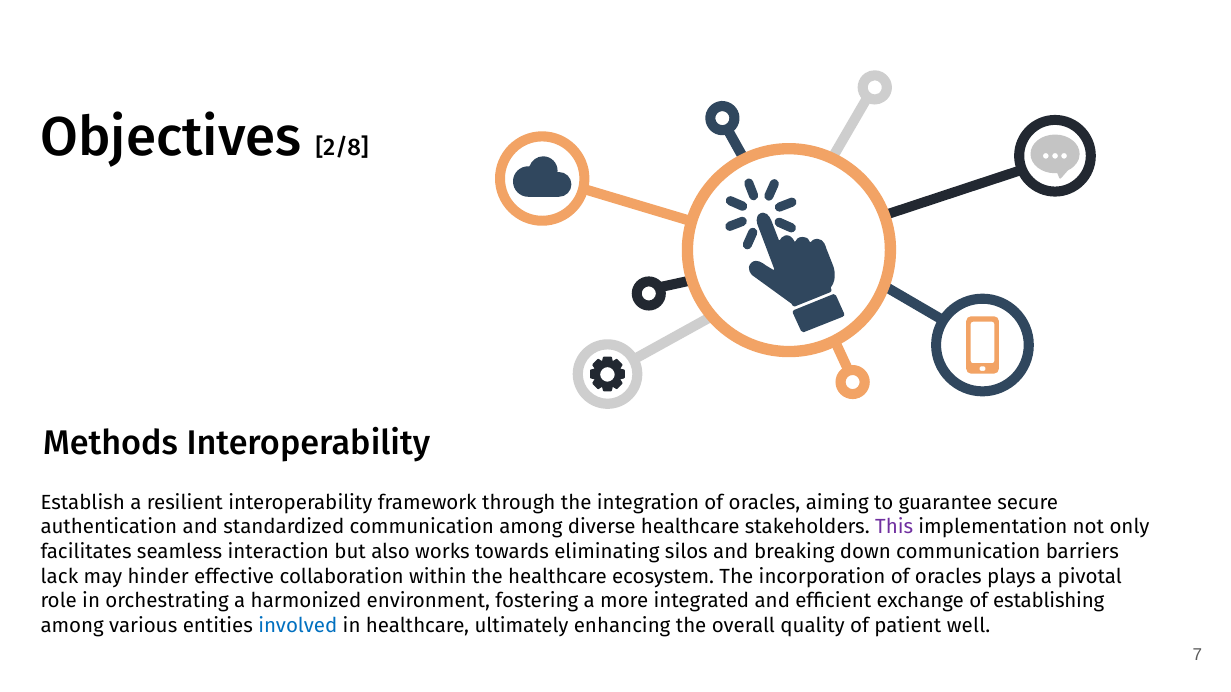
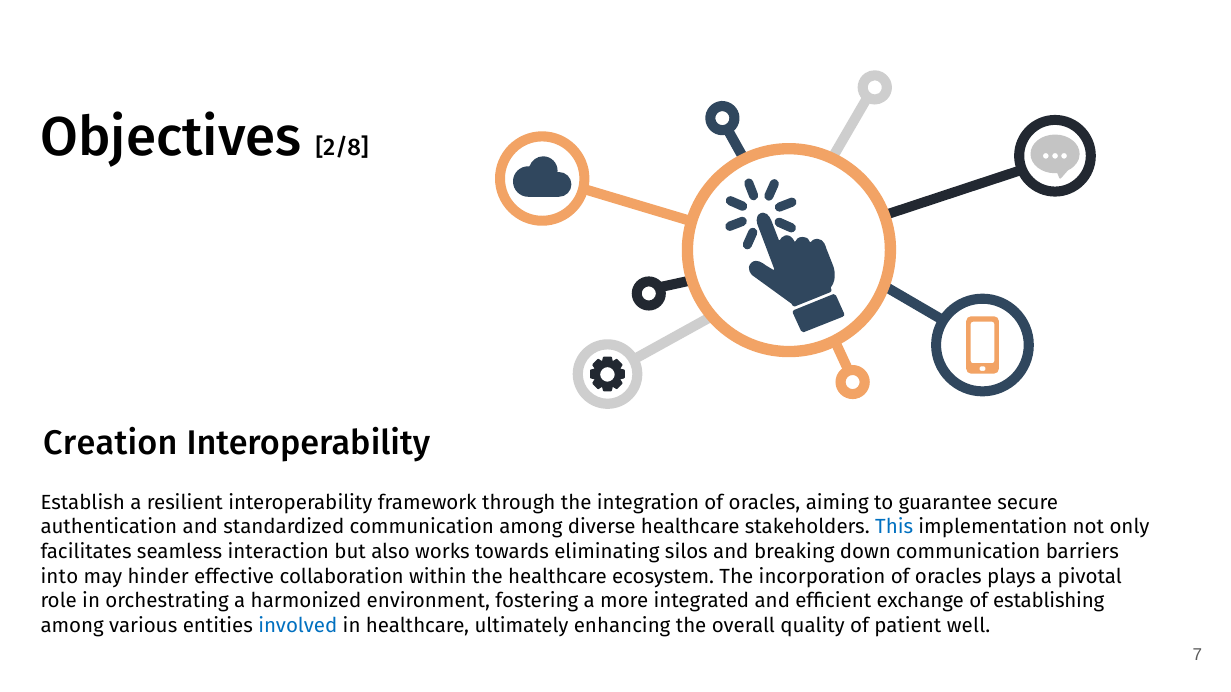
Methods: Methods -> Creation
This colour: purple -> blue
lack: lack -> into
